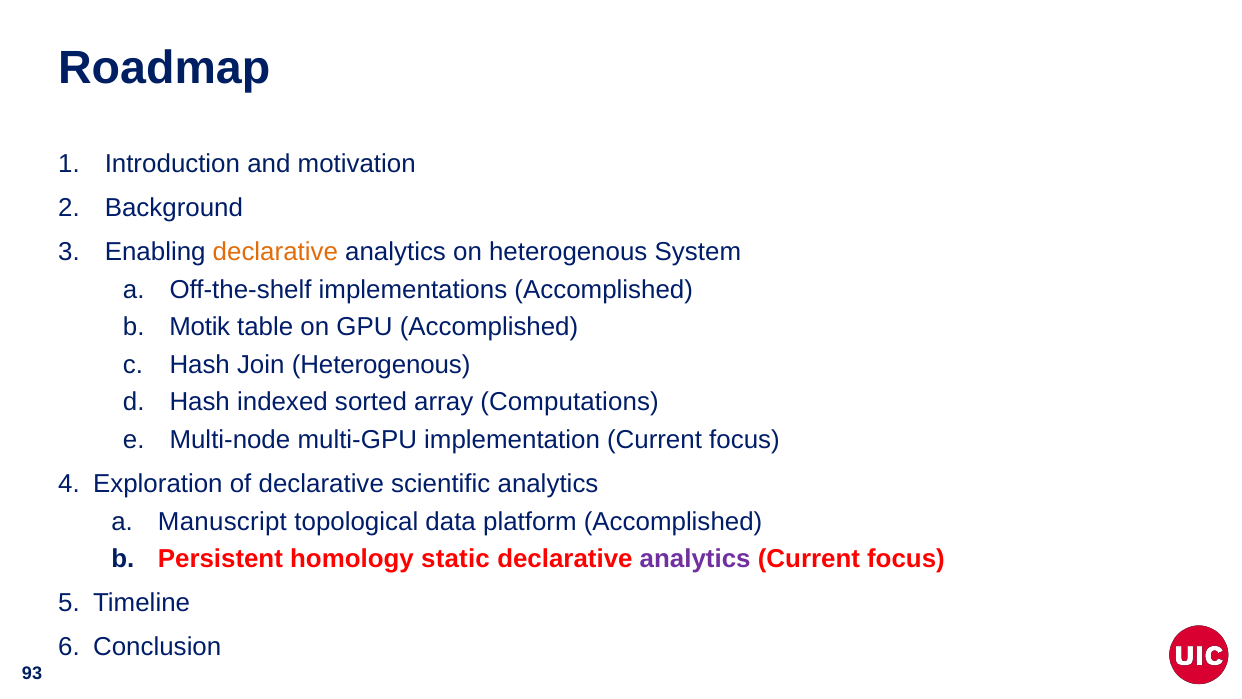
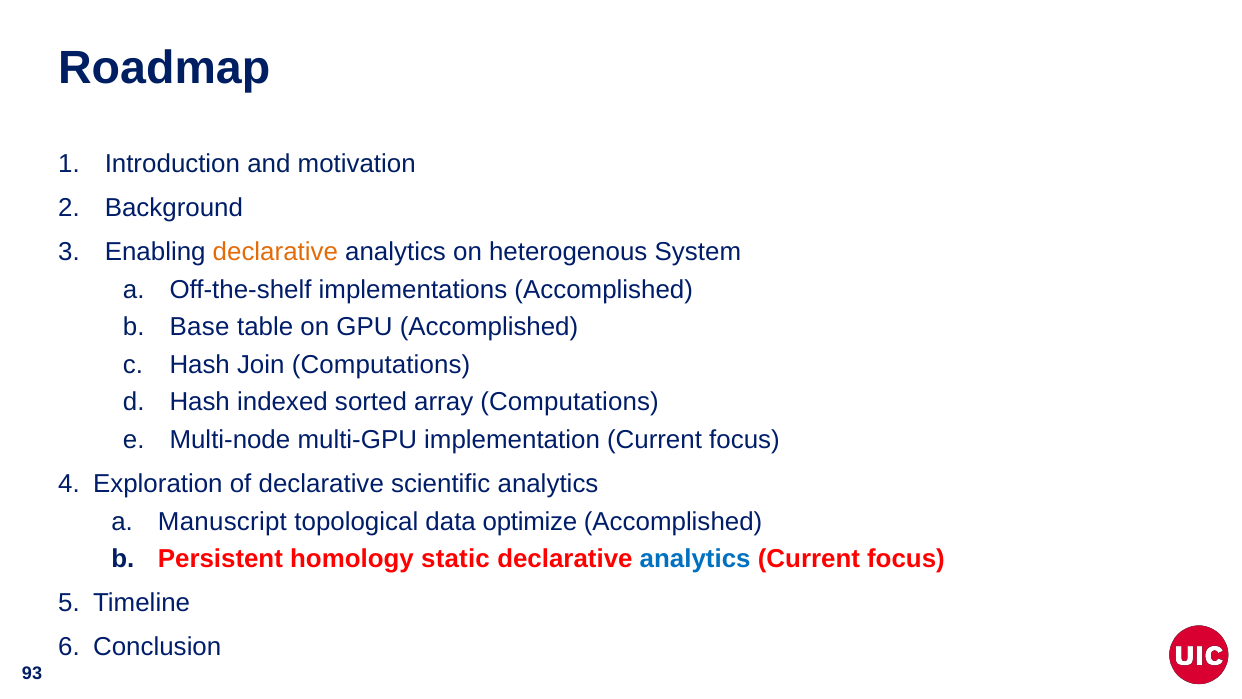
Motik: Motik -> Base
Join Heterogenous: Heterogenous -> Computations
platform: platform -> optimize
analytics at (695, 559) colour: purple -> blue
